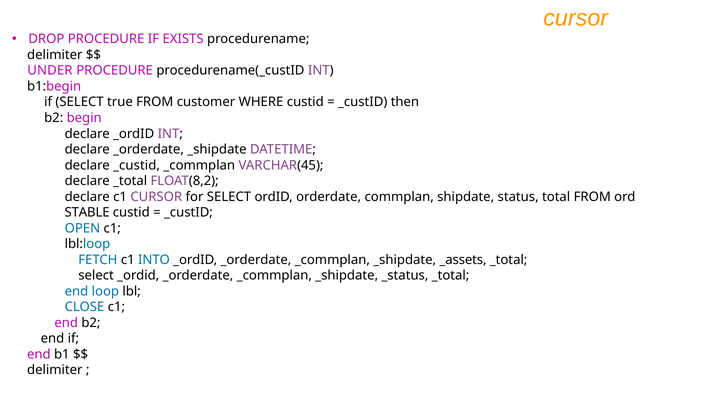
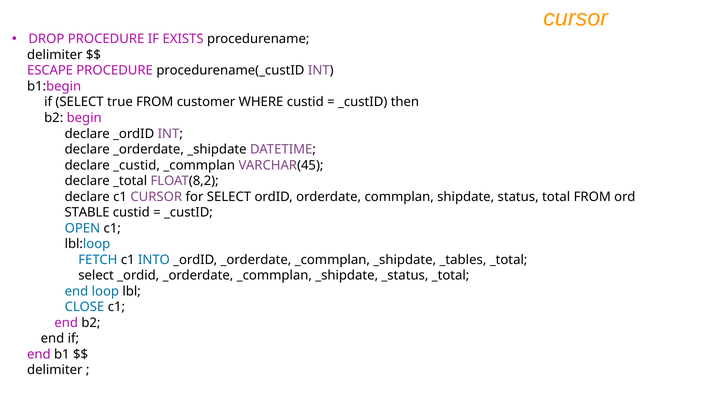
UNDER: UNDER -> ESCAPE
_assets: _assets -> _tables
